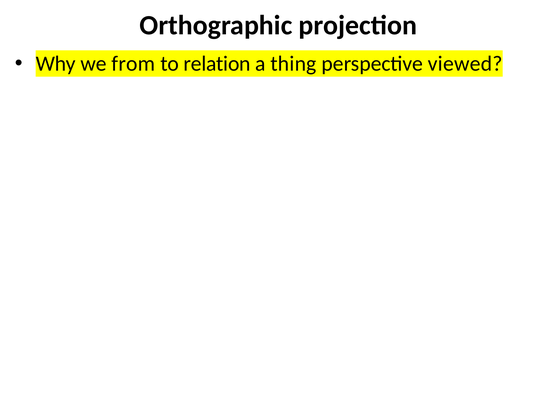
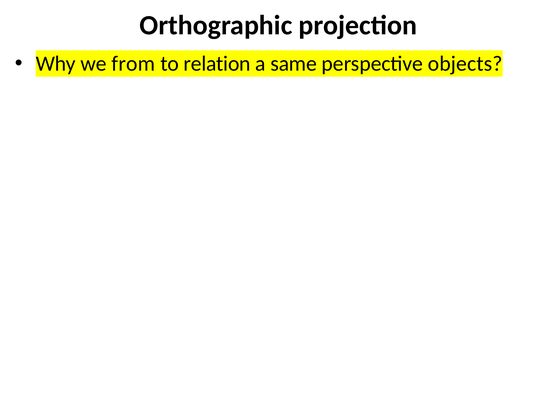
thing: thing -> same
viewed: viewed -> objects
